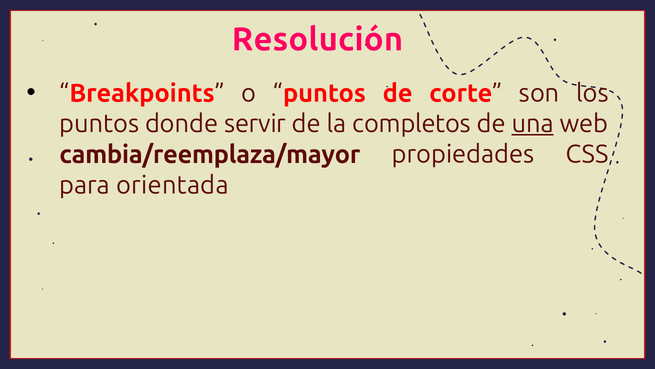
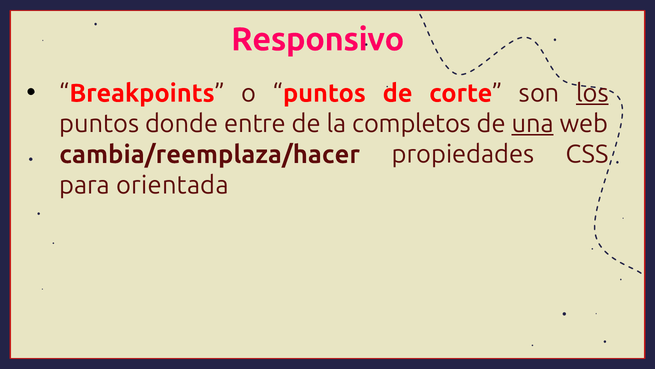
Resolución: Resolución -> Responsivo
los underline: none -> present
servir: servir -> entre
cambia/reemplaza/mayor: cambia/reemplaza/mayor -> cambia/reemplaza/hacer
